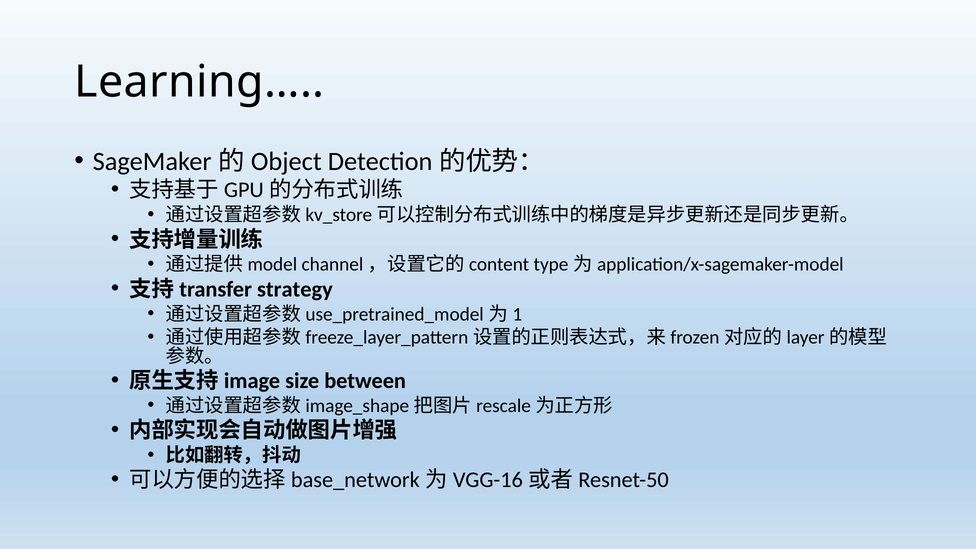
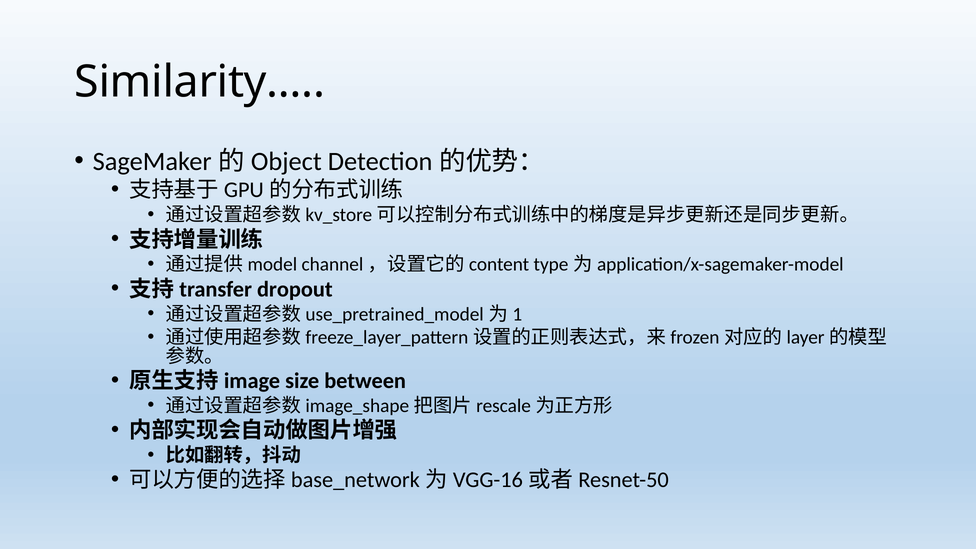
Learning…: Learning… -> Similarity…
strategy: strategy -> dropout
